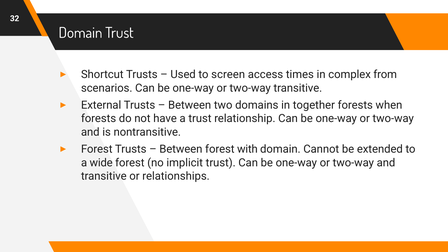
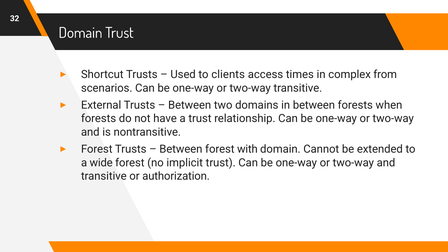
screen: screen -> clients
in together: together -> between
relationships: relationships -> authorization
